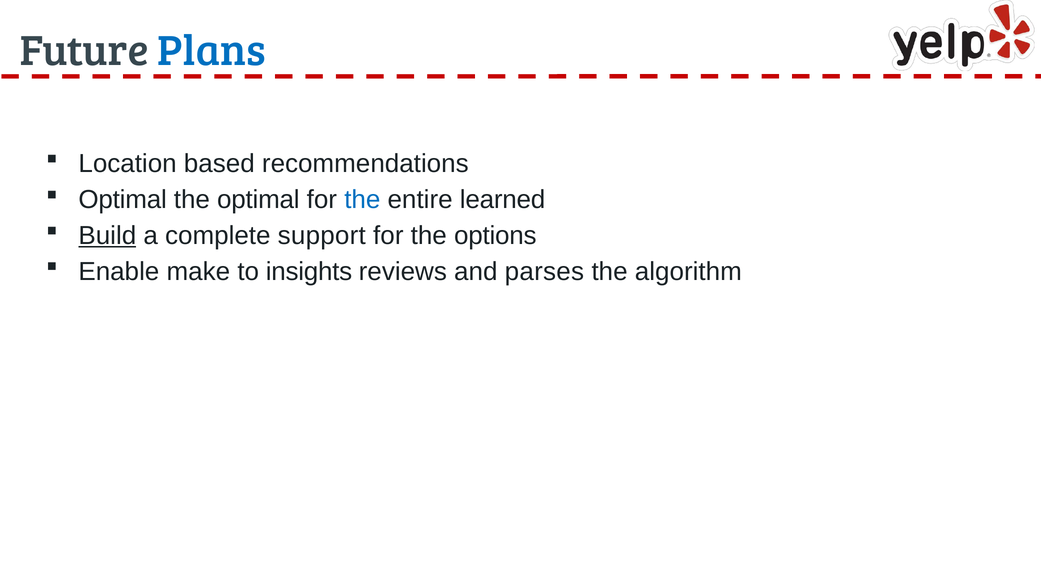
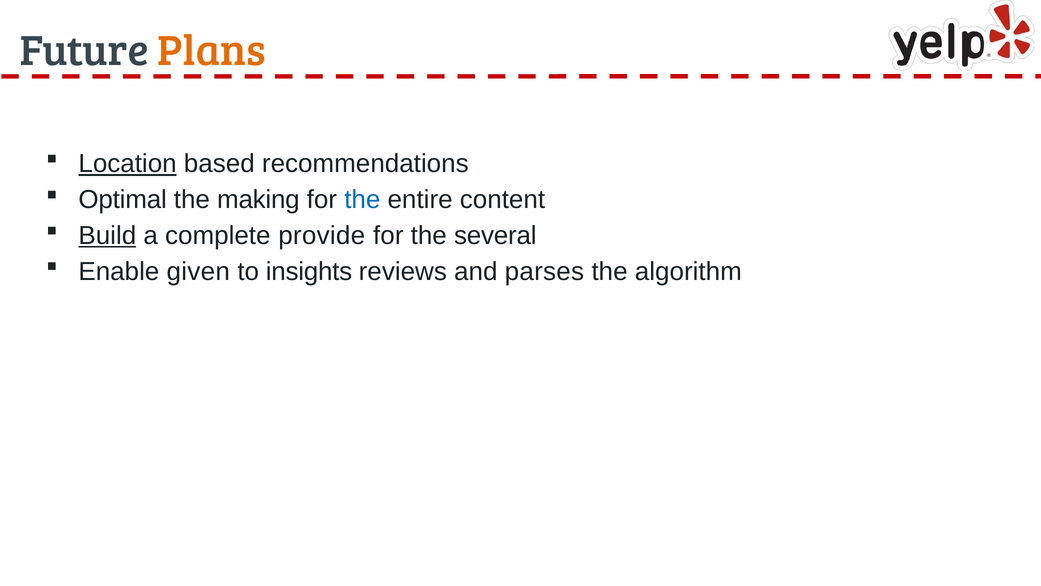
Plans colour: blue -> orange
Location underline: none -> present
the optimal: optimal -> making
learned: learned -> content
support: support -> provide
options: options -> several
make: make -> given
